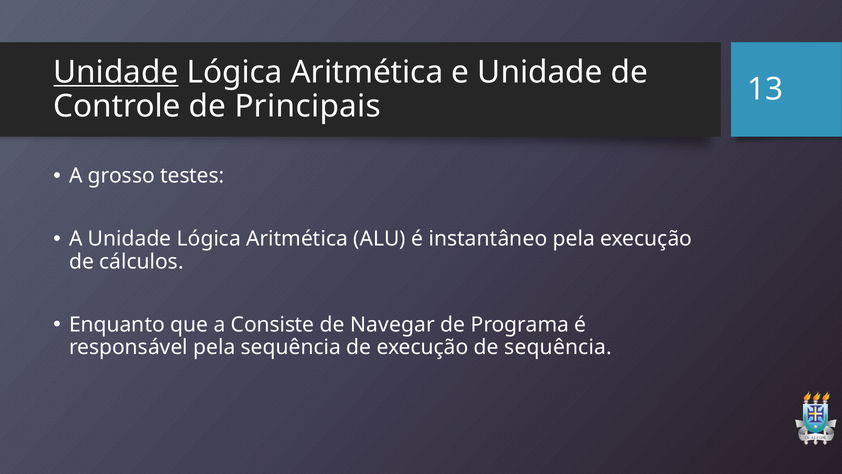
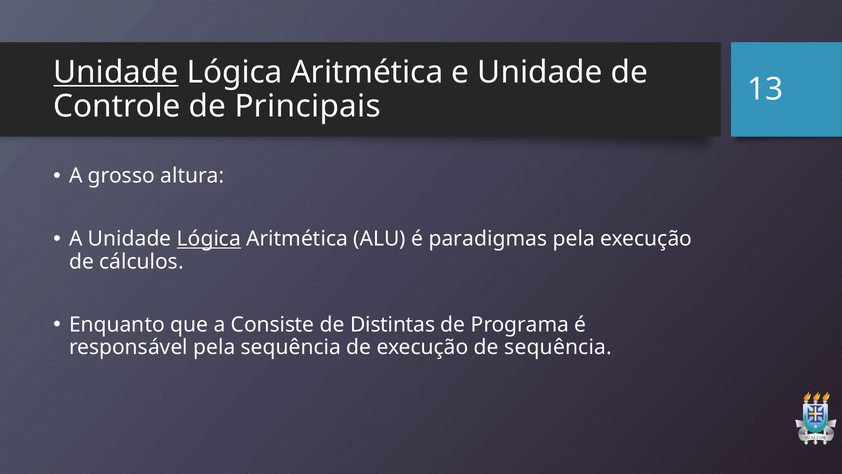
testes: testes -> altura
Lógica at (209, 239) underline: none -> present
instantâneo: instantâneo -> paradigmas
Navegar: Navegar -> Distintas
